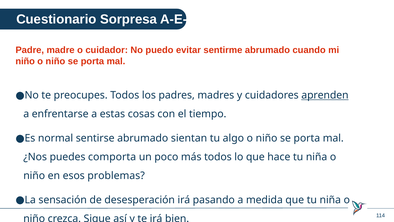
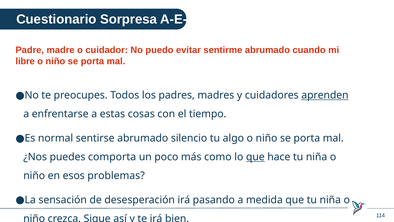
niño at (25, 61): niño -> libre
sientan: sientan -> silencio
más todos: todos -> como
que at (255, 157) underline: none -> present
